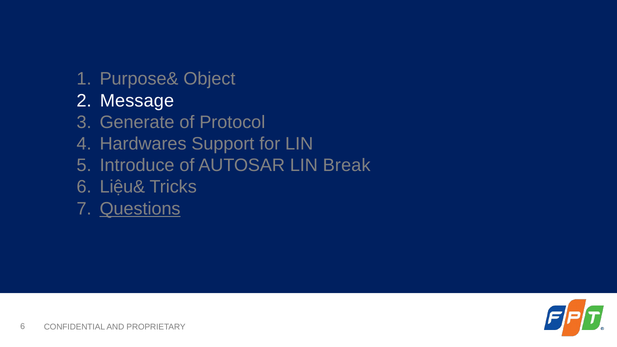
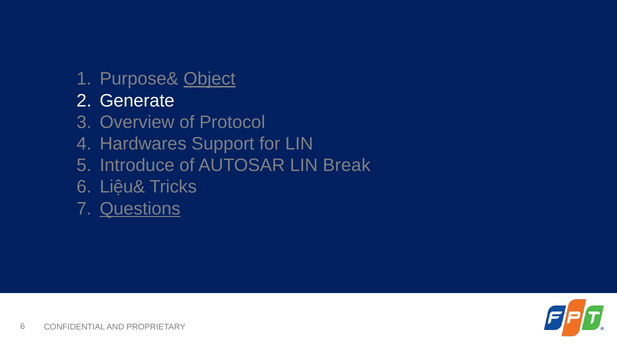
Object underline: none -> present
Message: Message -> Generate
Generate: Generate -> Overview
